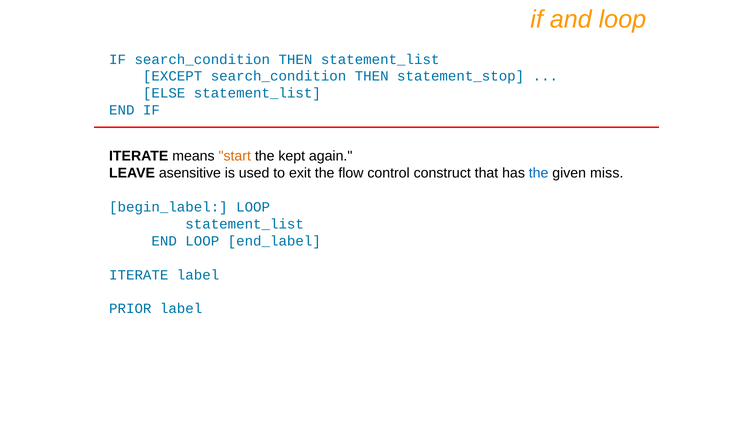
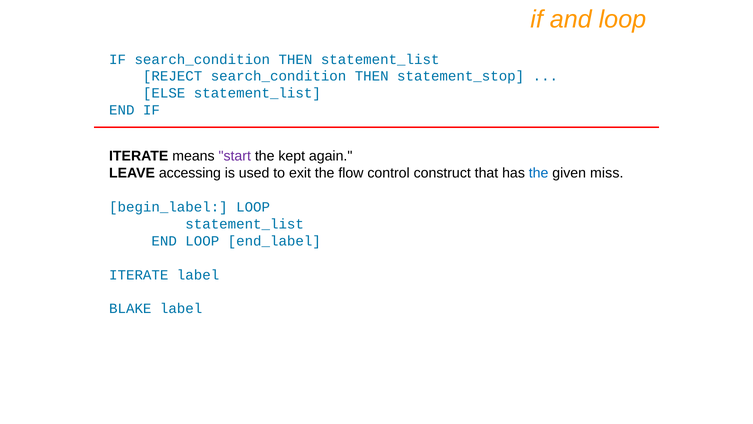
EXCEPT: EXCEPT -> REJECT
start colour: orange -> purple
asensitive: asensitive -> accessing
PRIOR: PRIOR -> BLAKE
